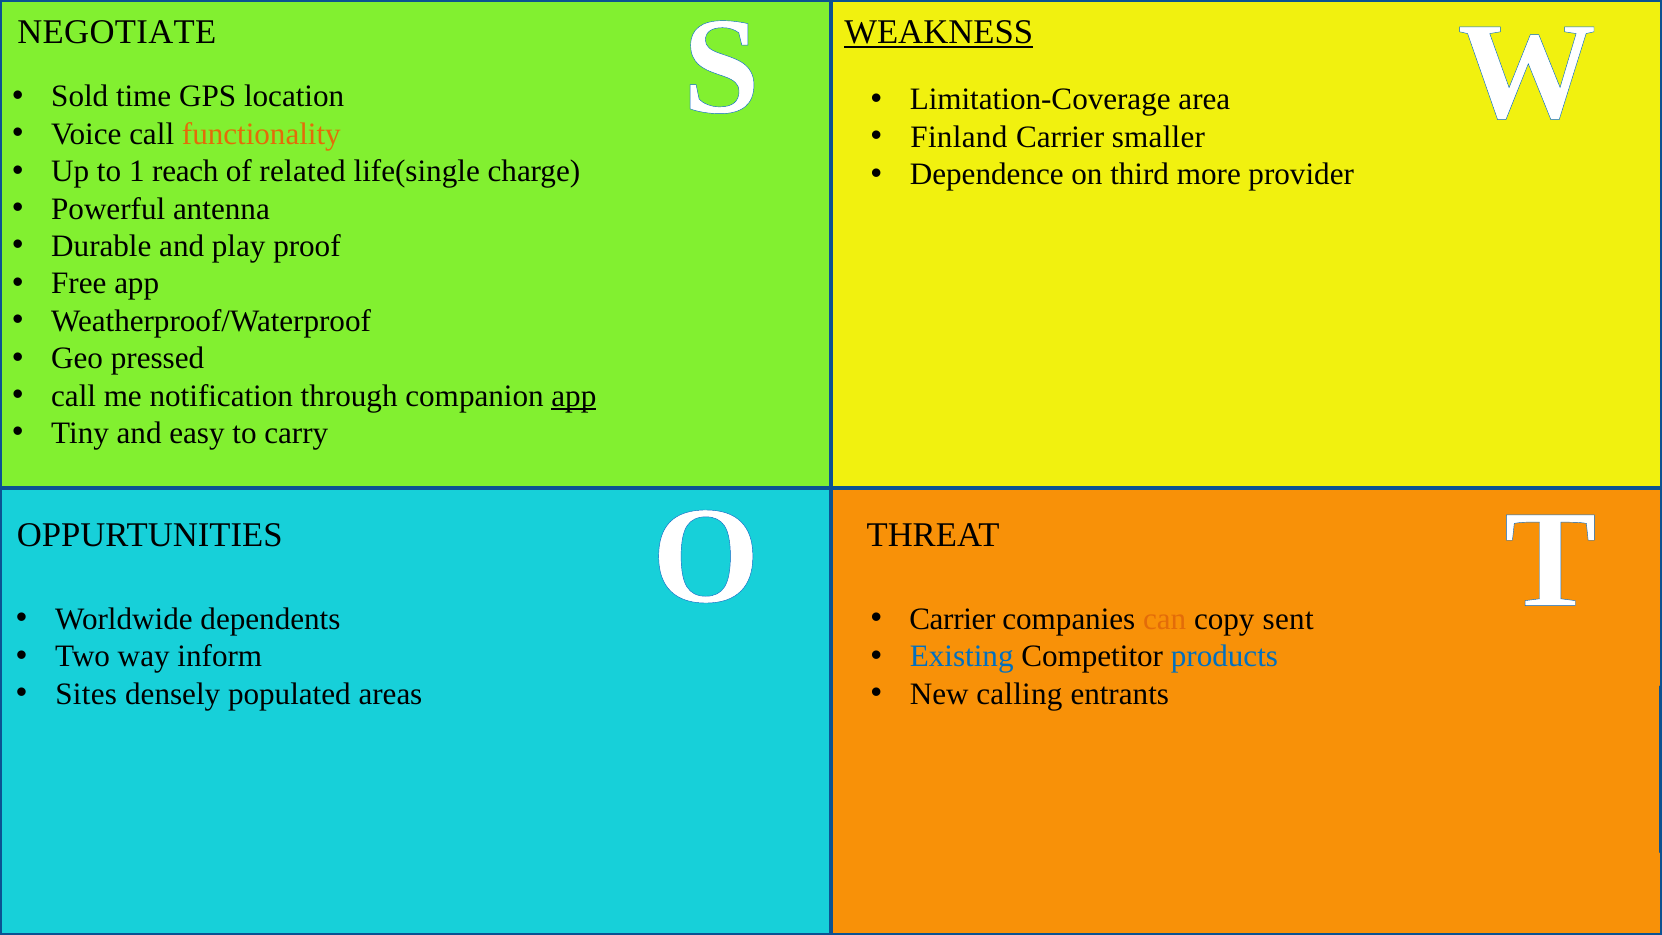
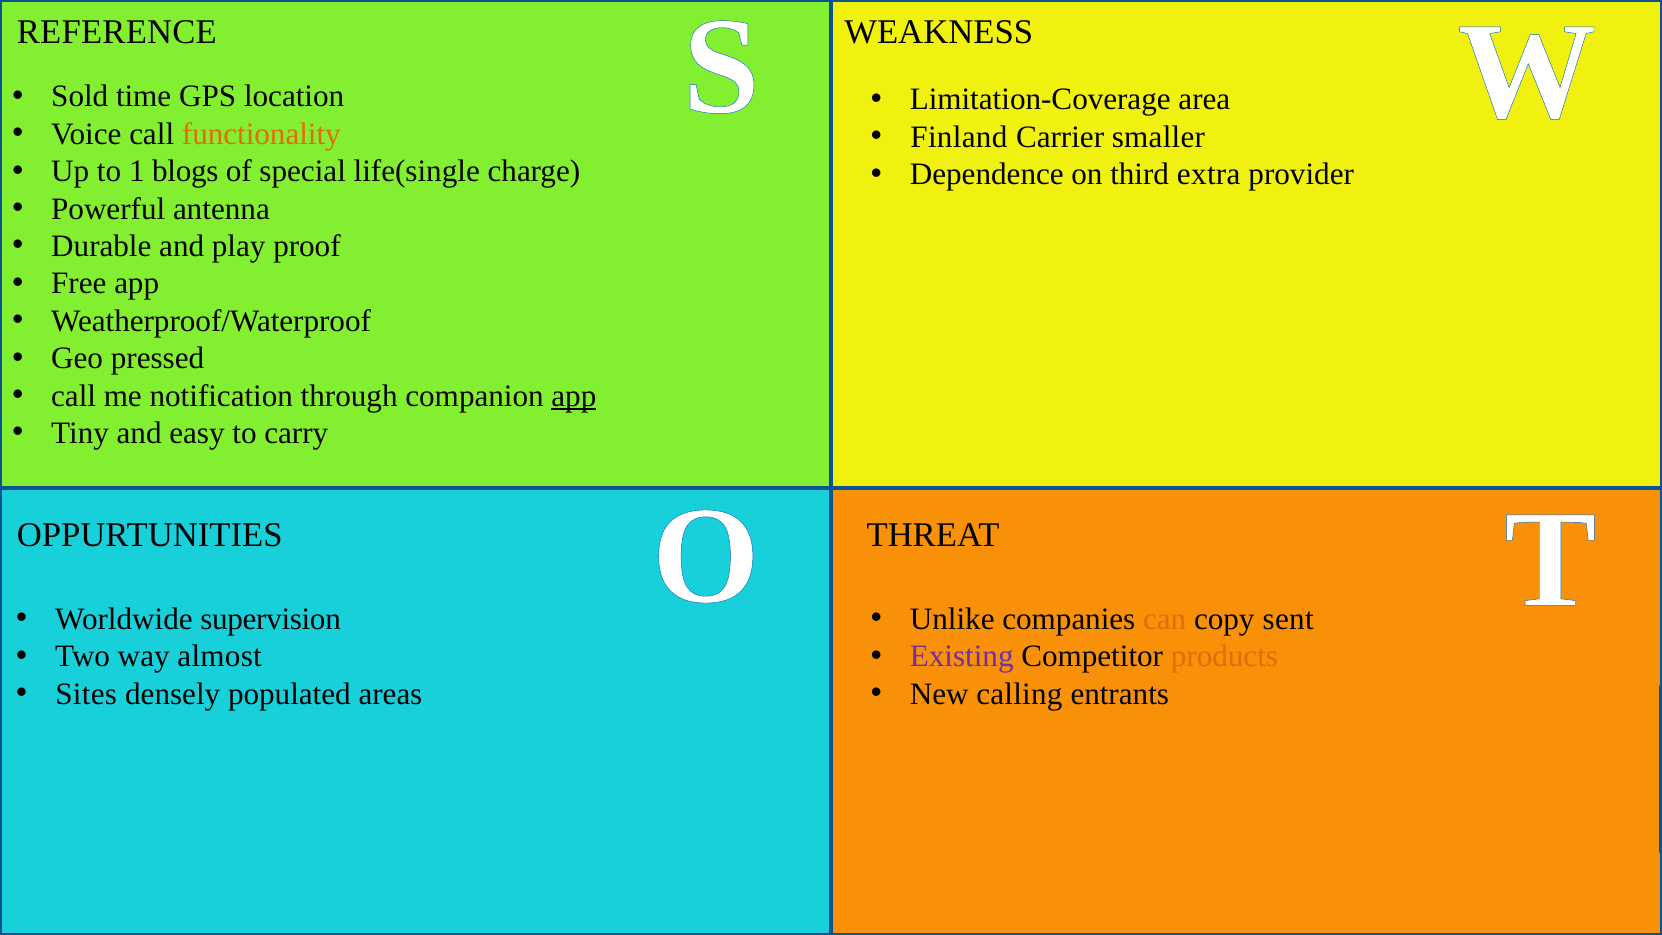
NEGOTIATE: NEGOTIATE -> REFERENCE
WEAKNESS underline: present -> none
reach: reach -> blogs
related: related -> special
more: more -> extra
dependents: dependents -> supervision
Carrier at (952, 619): Carrier -> Unlike
inform: inform -> almost
Existing colour: blue -> purple
products colour: blue -> orange
